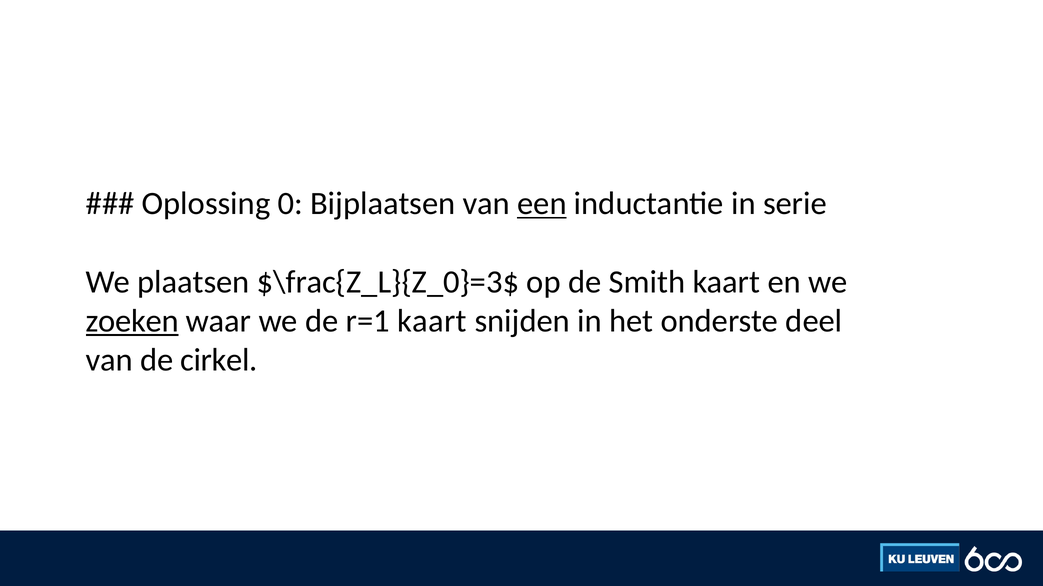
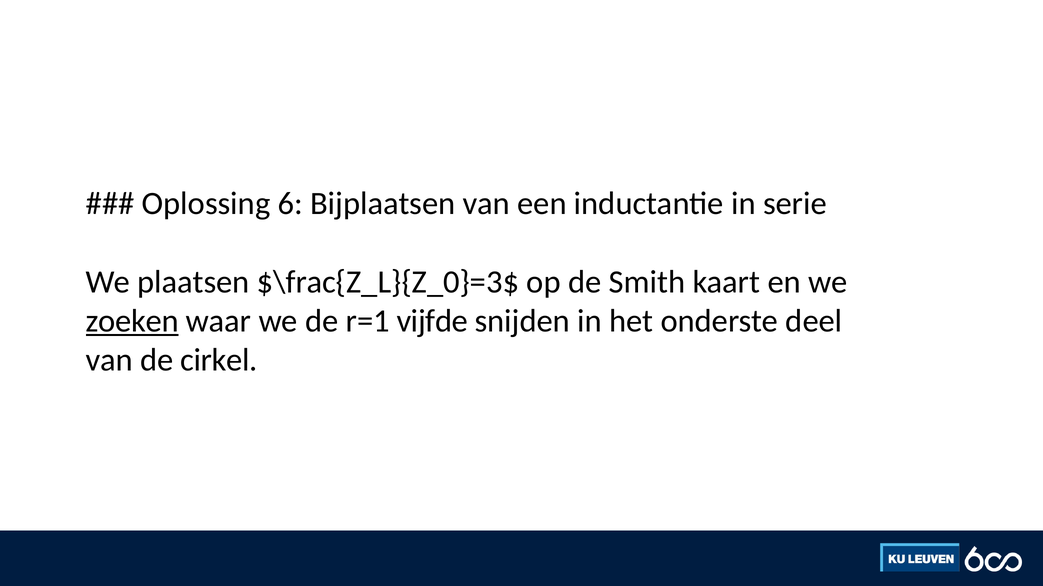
0: 0 -> 6
een underline: present -> none
r=1 kaart: kaart -> vijfde
